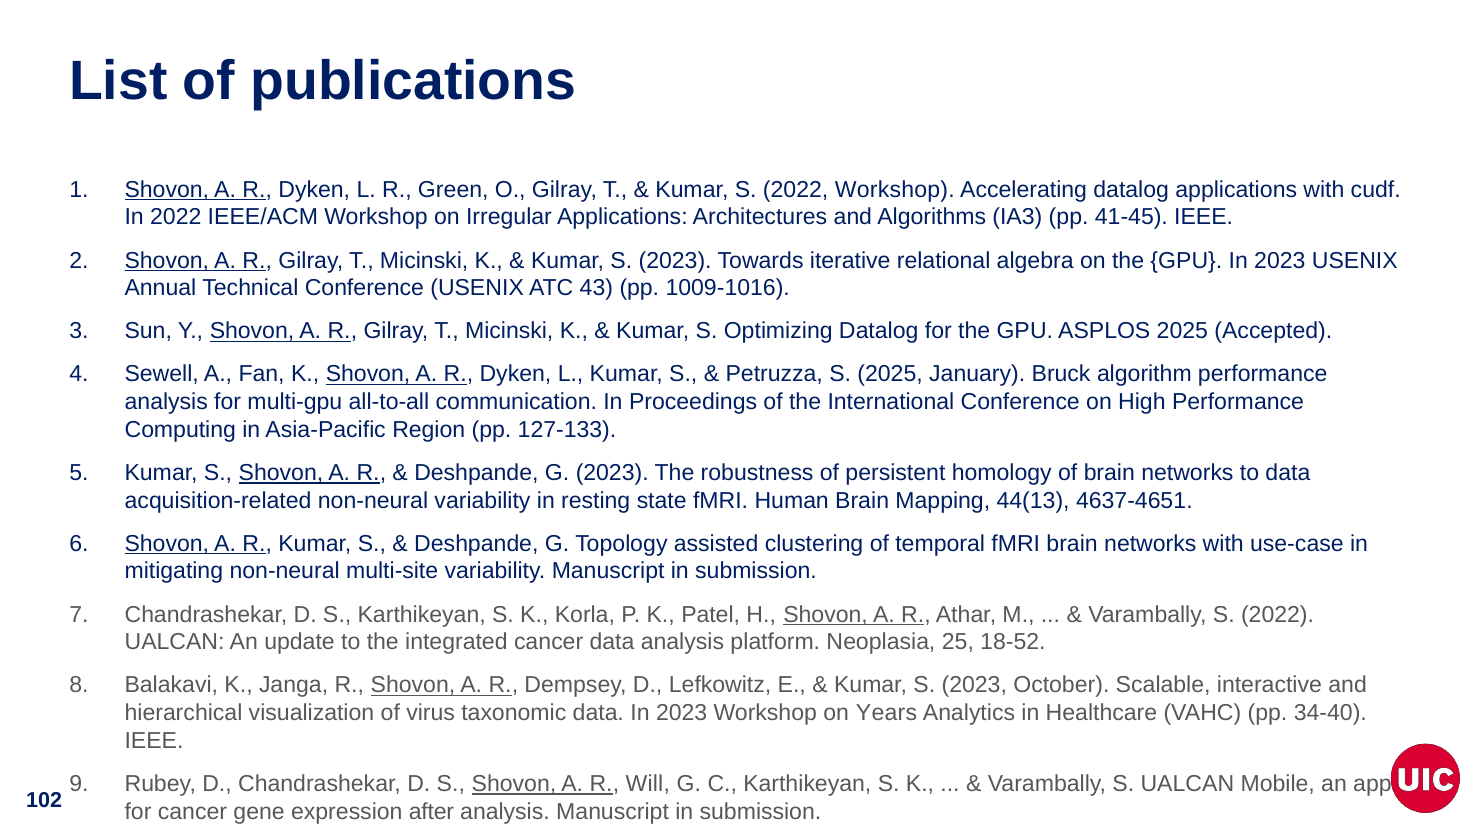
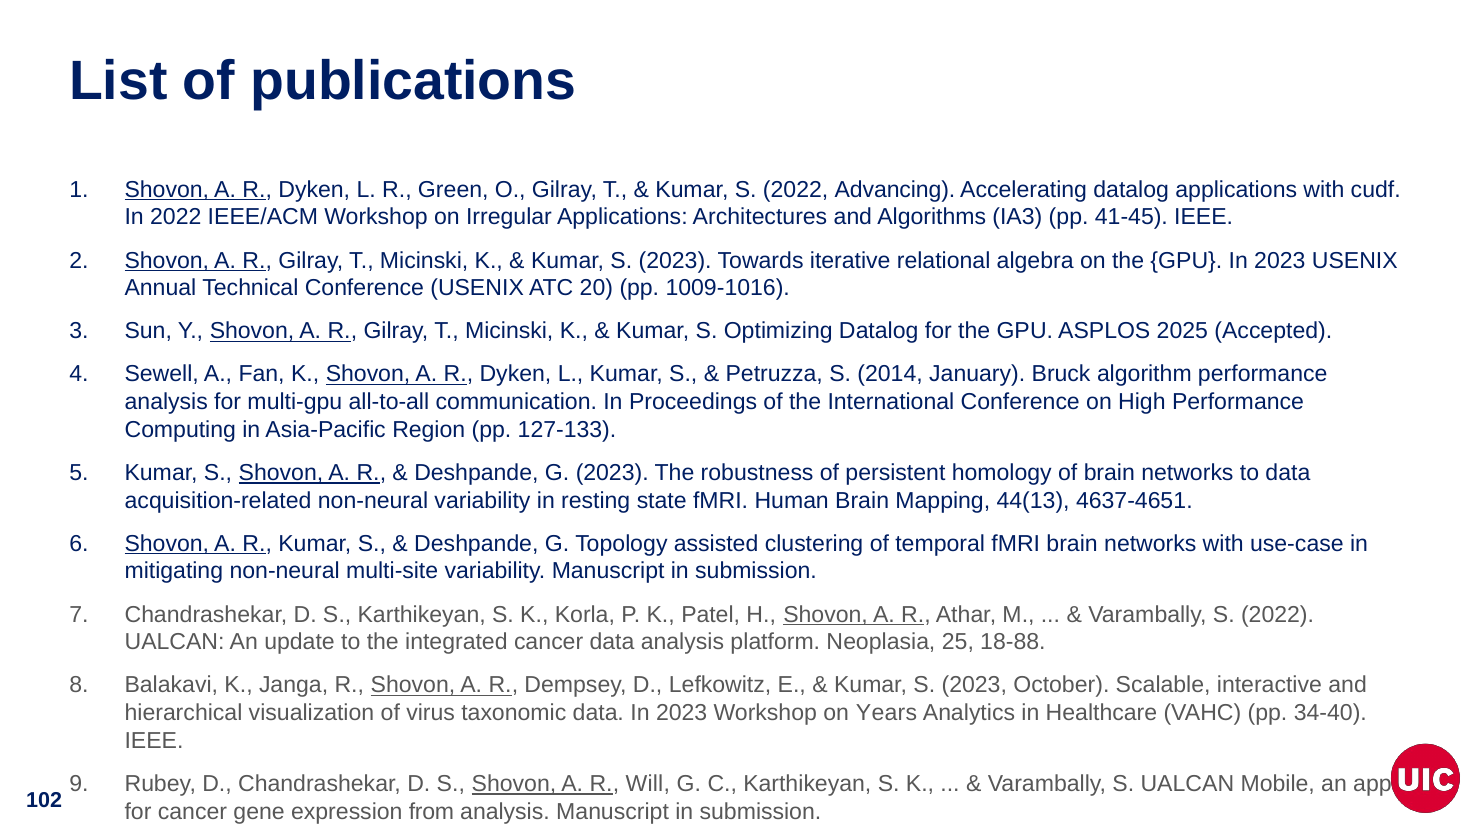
2022 Workshop: Workshop -> Advancing
43: 43 -> 20
S 2025: 2025 -> 2014
18-52: 18-52 -> 18-88
after: after -> from
